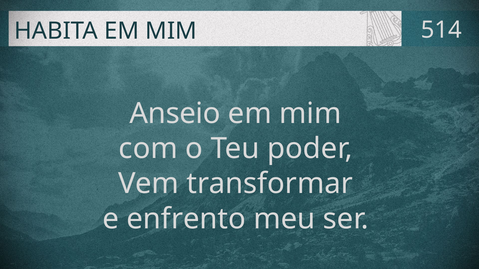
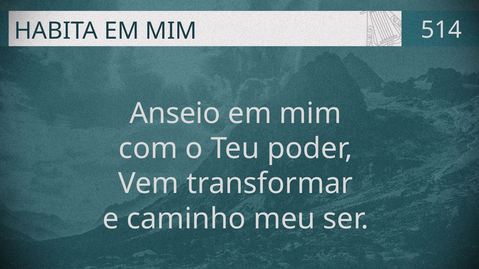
enfrento: enfrento -> caminho
